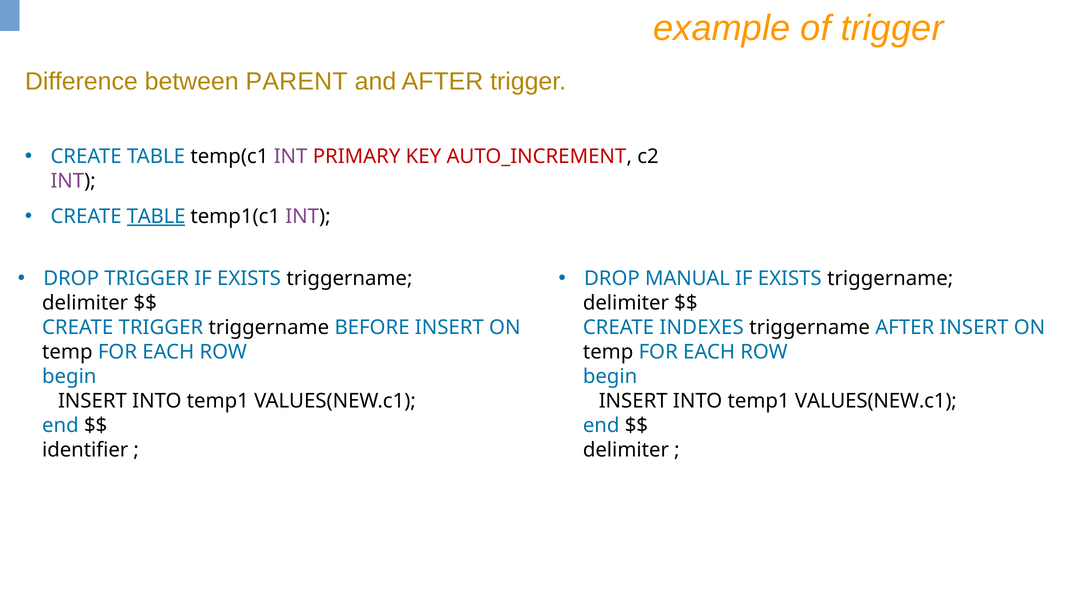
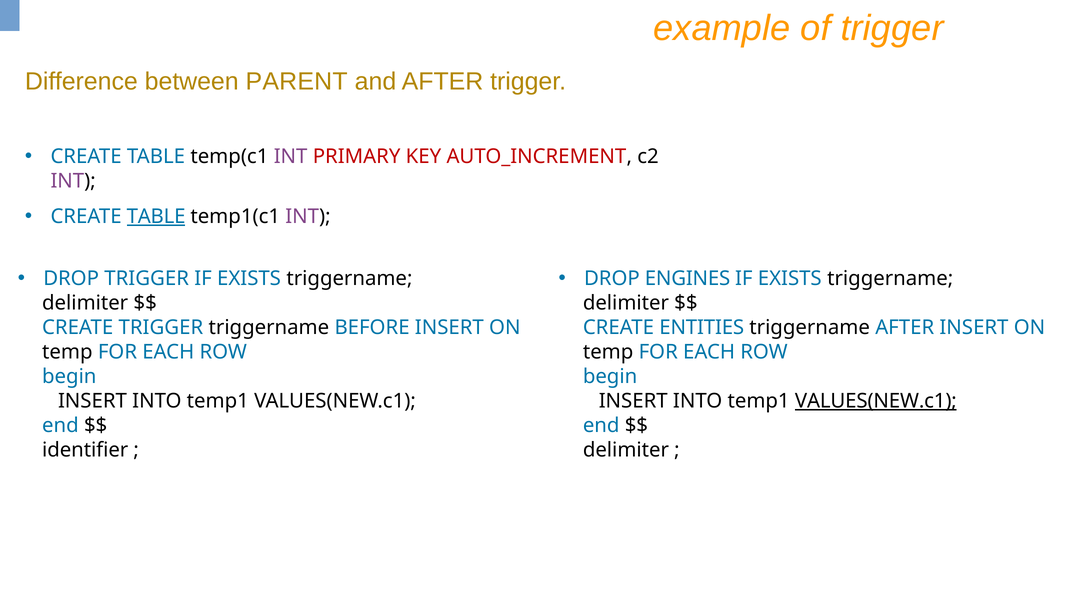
MANUAL: MANUAL -> ENGINES
INDEXES: INDEXES -> ENTITIES
VALUES(NEW.c1 at (876, 401) underline: none -> present
